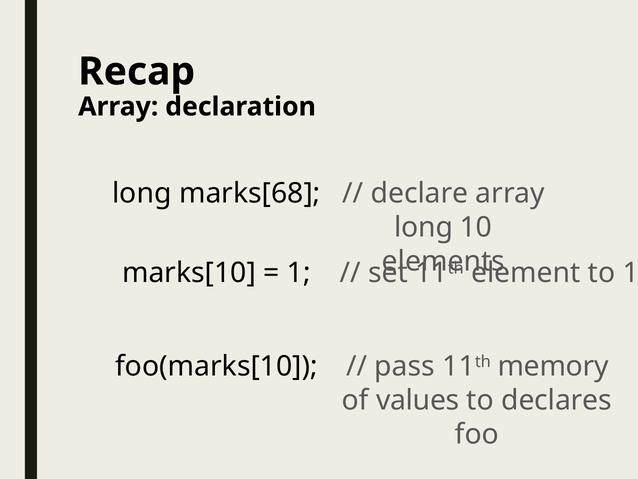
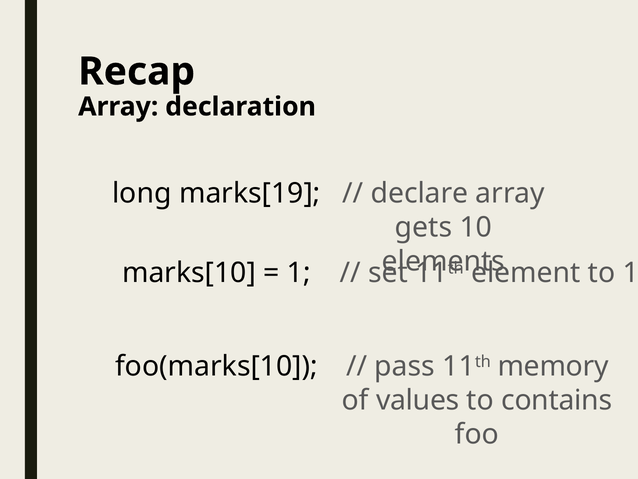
marks[68: marks[68 -> marks[19
long at (424, 227): long -> gets
declares: declares -> contains
